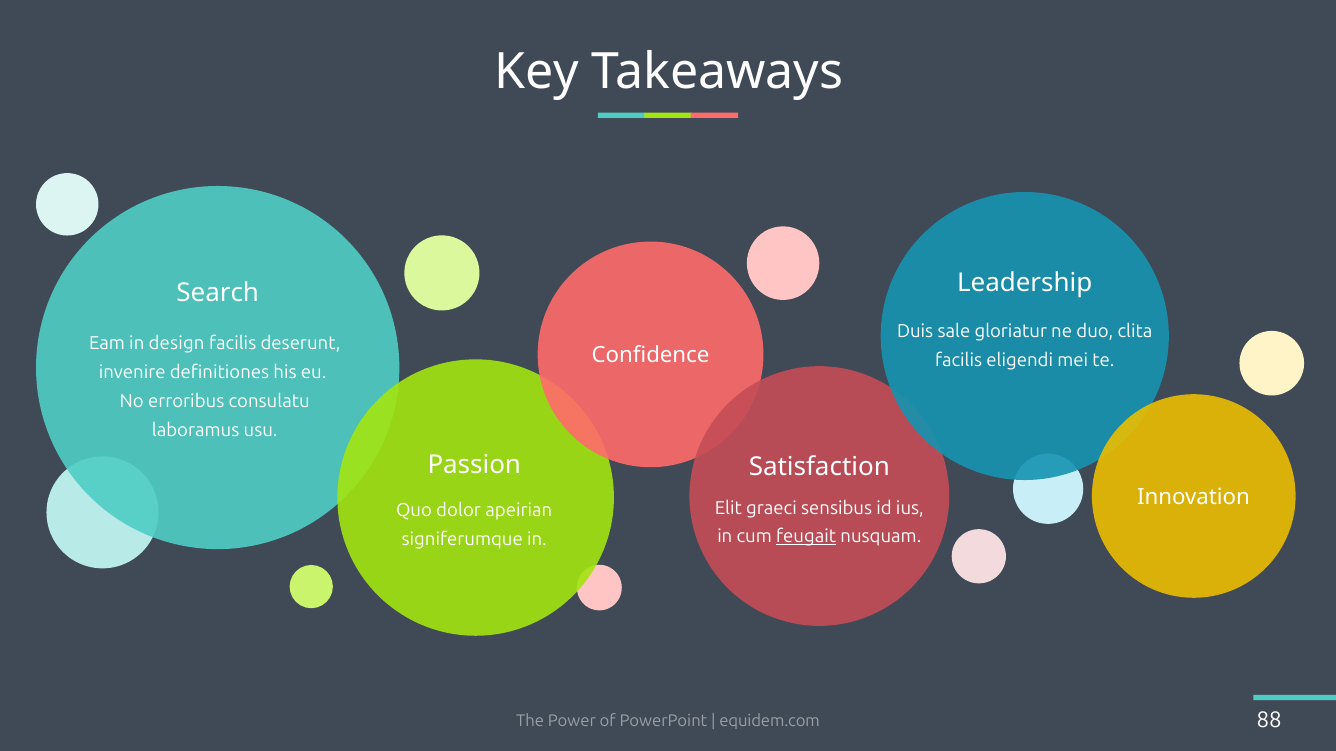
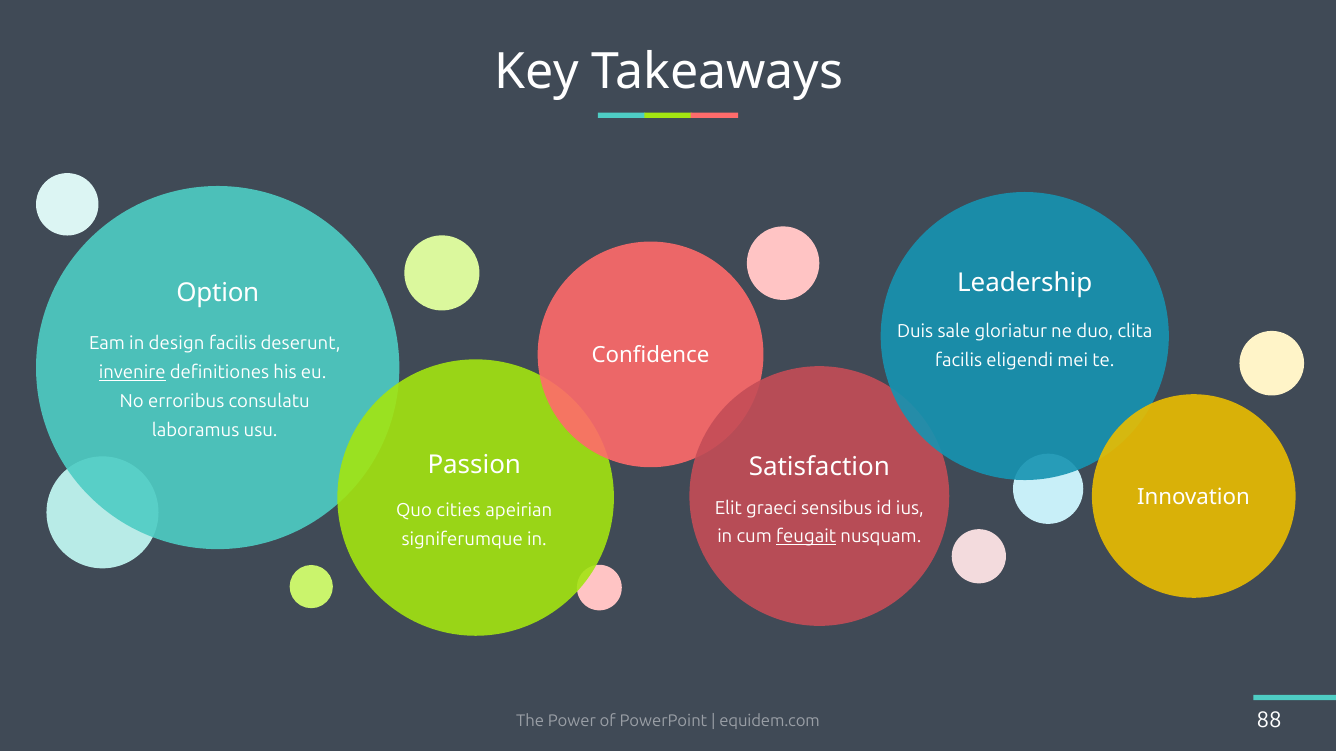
Search: Search -> Option
invenire underline: none -> present
dolor: dolor -> cities
